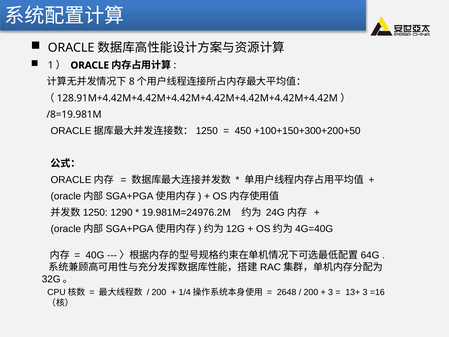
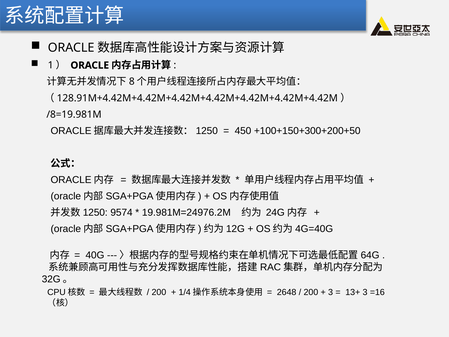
1290: 1290 -> 9574
